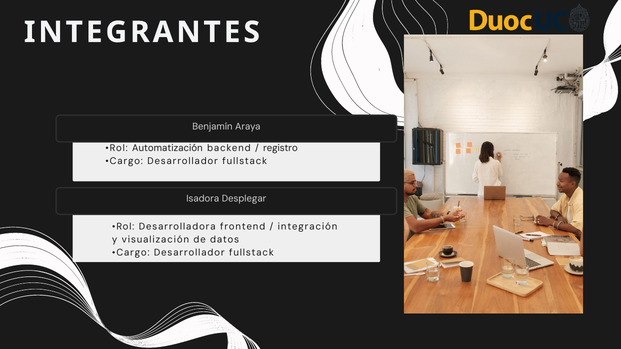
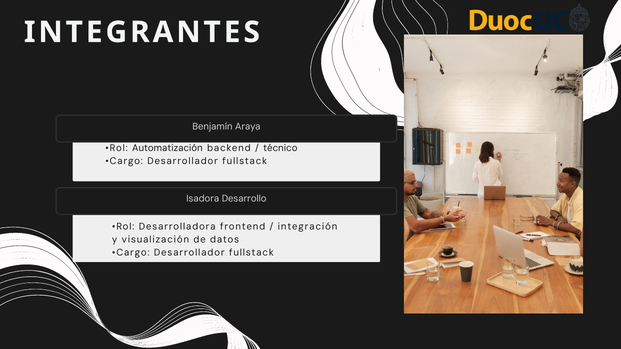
registro: registro -> técnico
Desplegar: Desplegar -> Desarrollo
